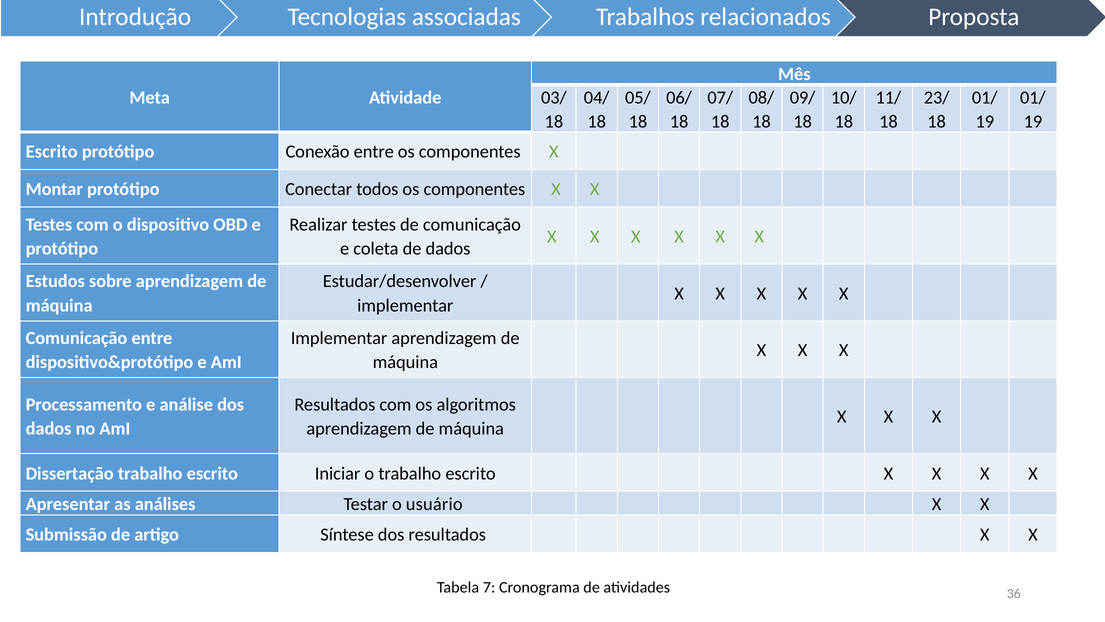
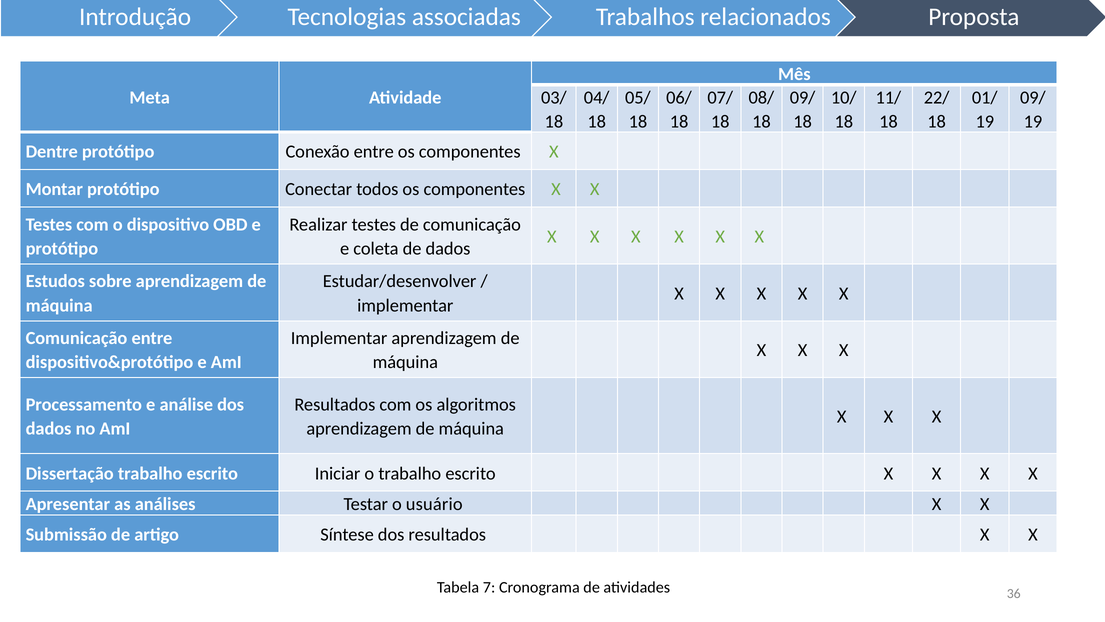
23/: 23/ -> 22/
01/ at (1033, 98): 01/ -> 09/
Escrito at (52, 152): Escrito -> Dentre
